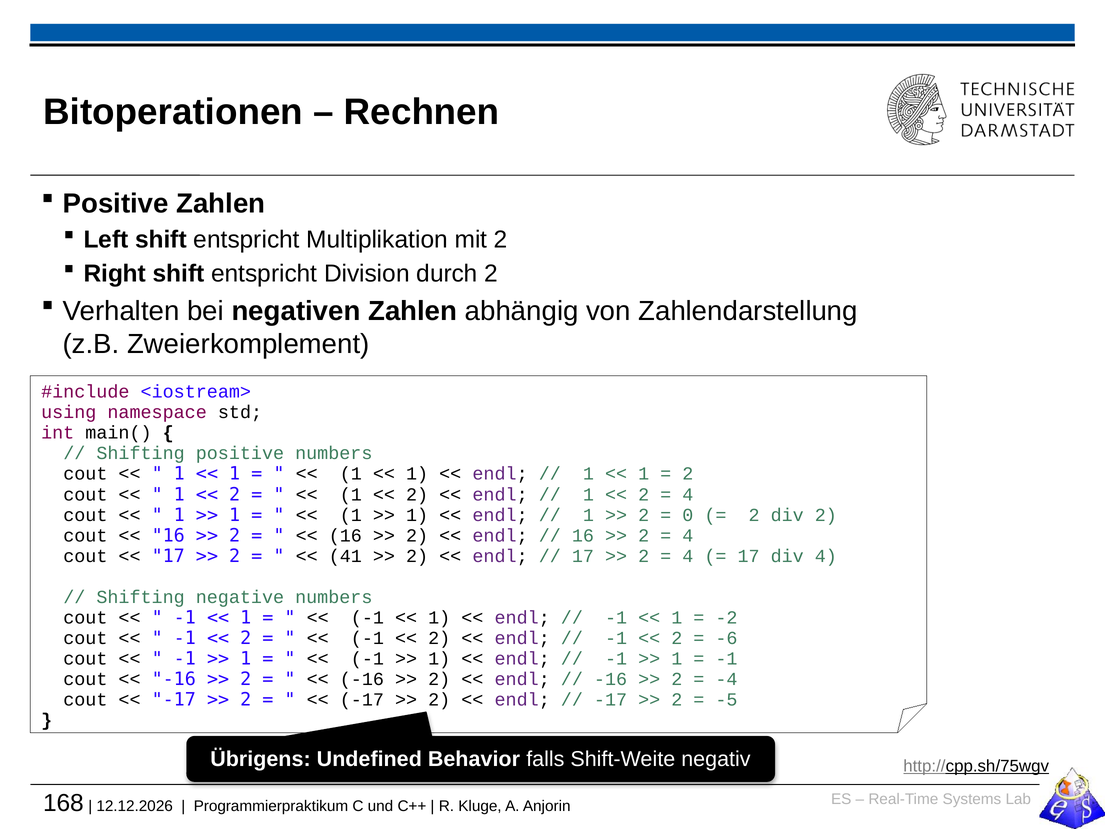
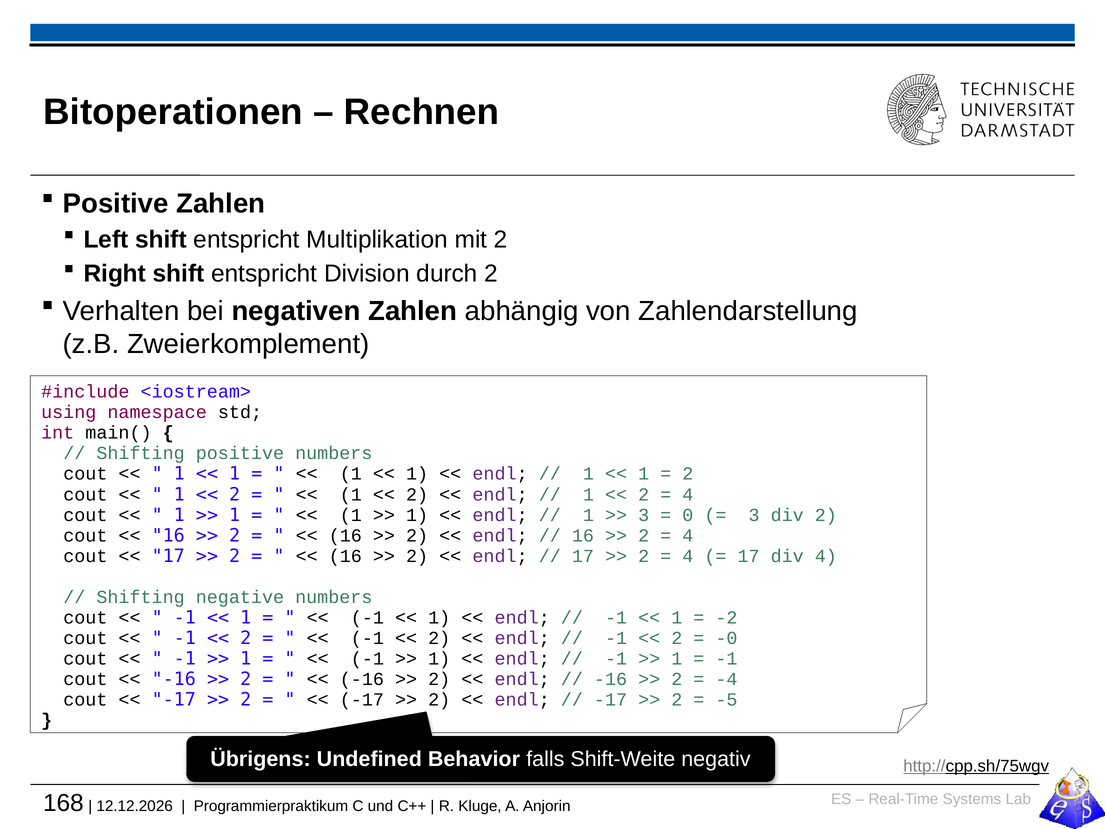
2 at (644, 515): 2 -> 3
2 at (754, 515): 2 -> 3
41 at (345, 556): 41 -> 16
-6: -6 -> -0
